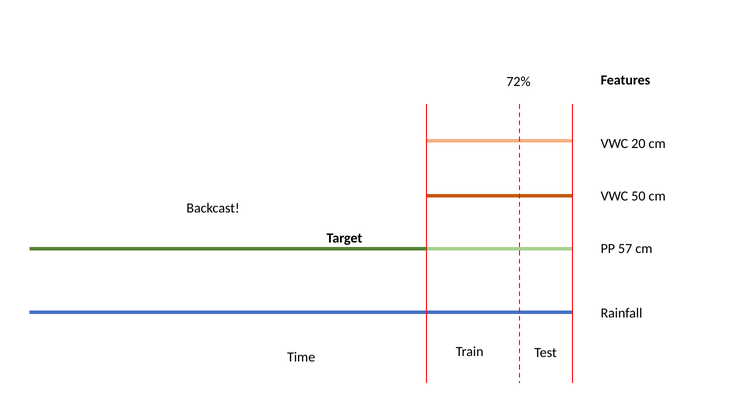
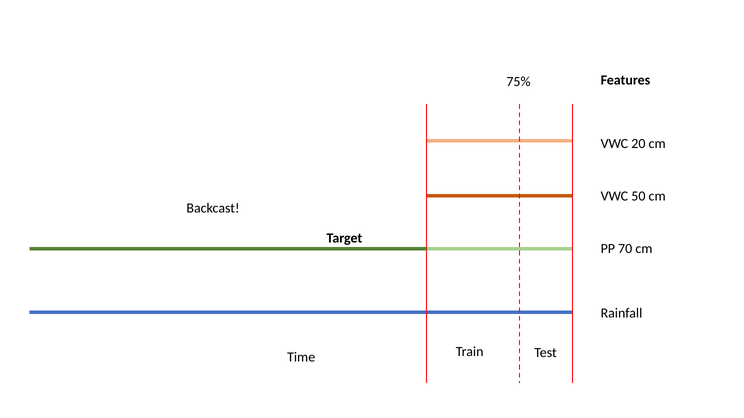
72%: 72% -> 75%
57: 57 -> 70
